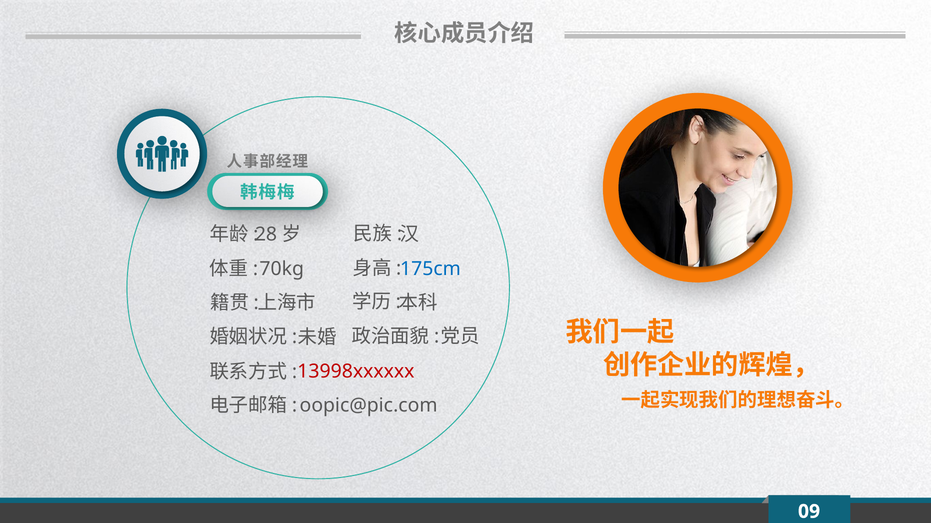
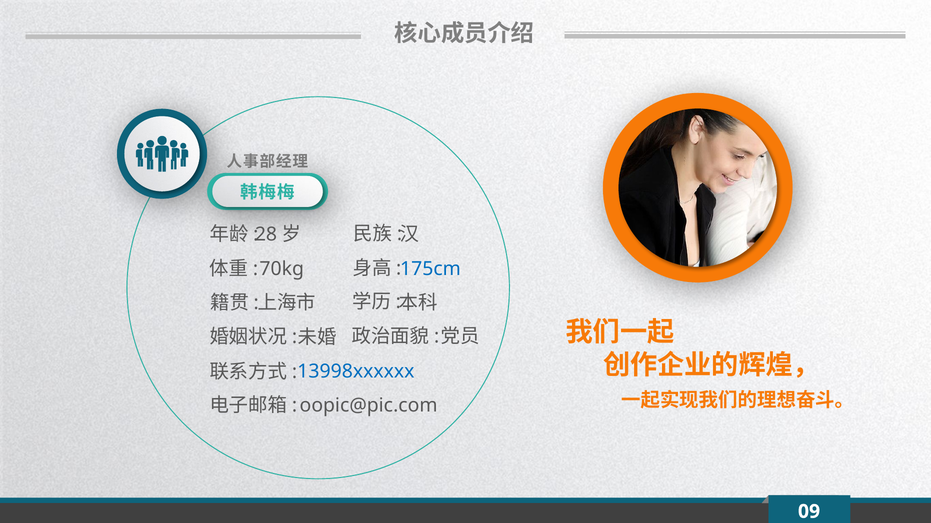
13998xxxxxx colour: red -> blue
